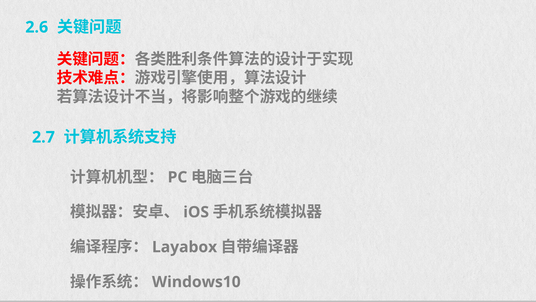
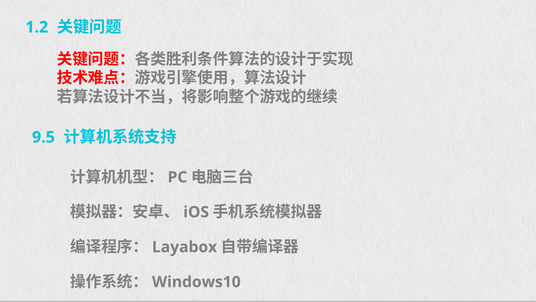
2.6: 2.6 -> 1.2
2.7: 2.7 -> 9.5
